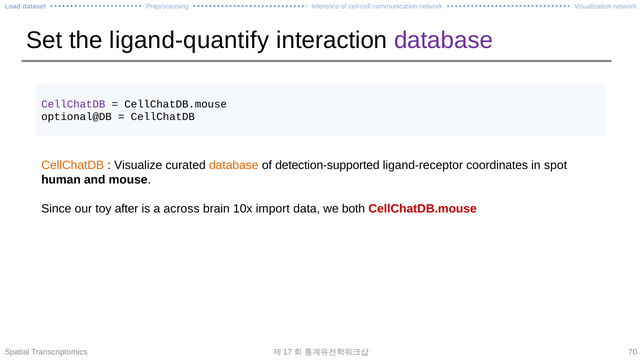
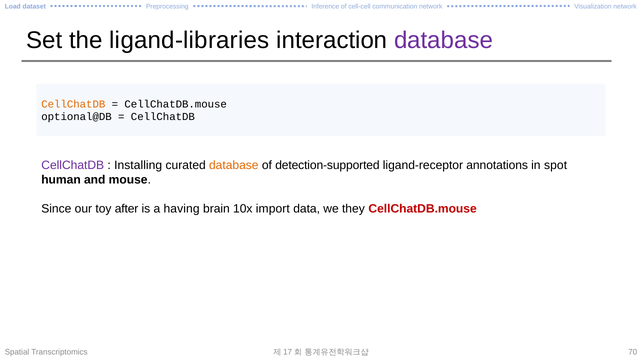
ligand-quantify: ligand-quantify -> ligand-libraries
CellChatDB at (73, 104) colour: purple -> orange
CellChatDB at (73, 165) colour: orange -> purple
Visualize: Visualize -> Installing
coordinates: coordinates -> annotations
across: across -> having
both: both -> they
